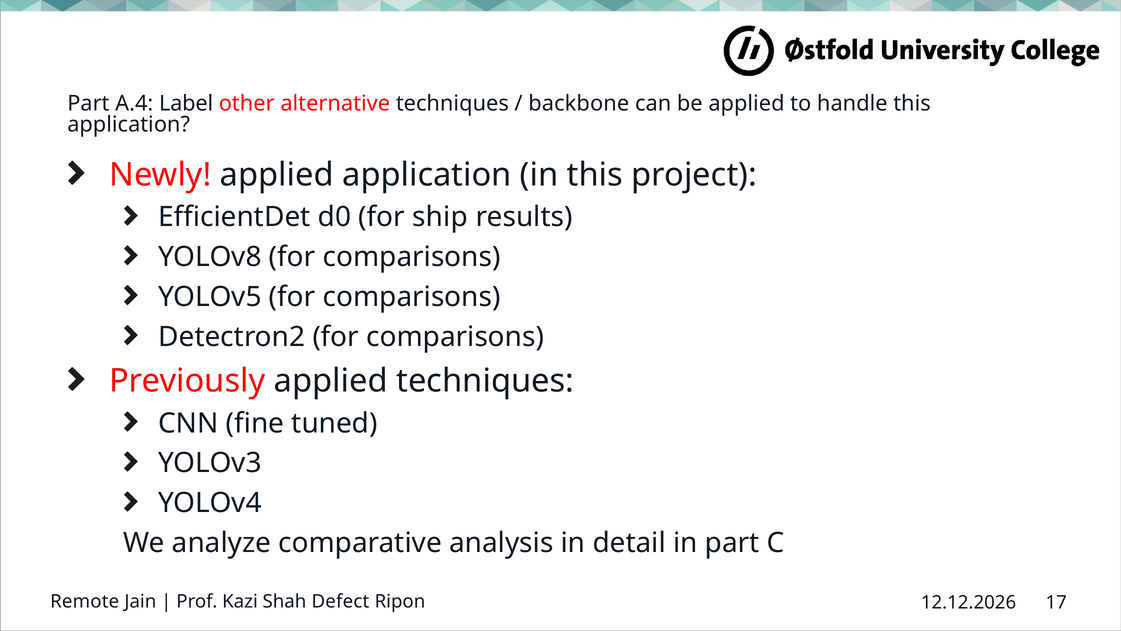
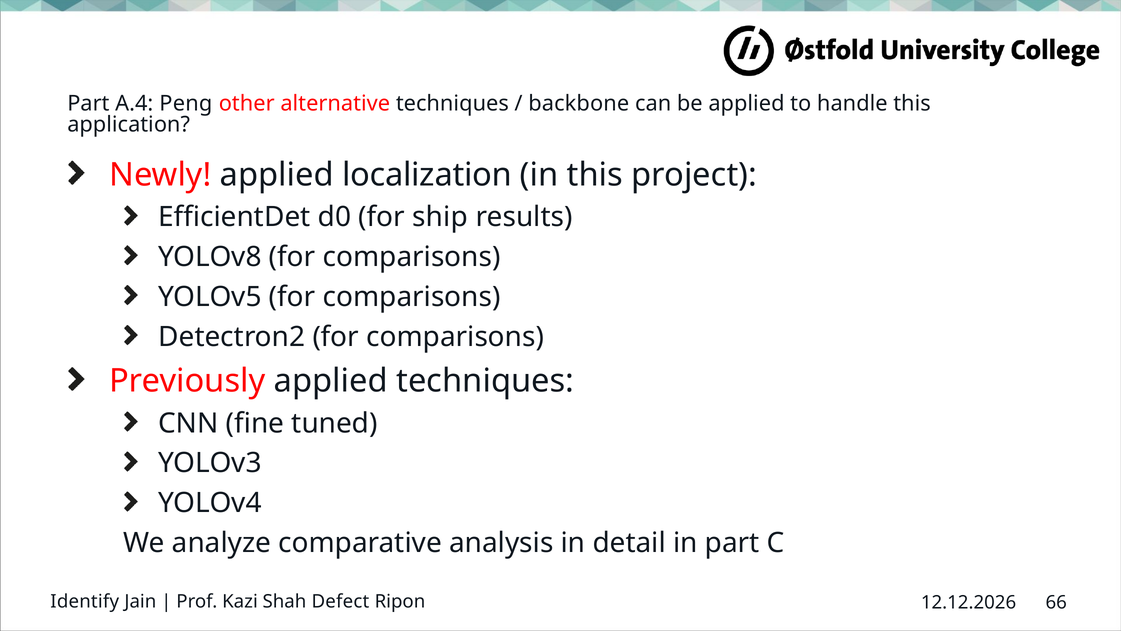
Label: Label -> Peng
applied application: application -> localization
Remote: Remote -> Identify
17: 17 -> 66
